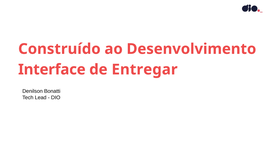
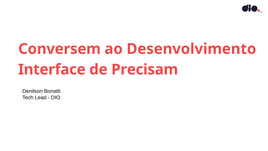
Construído: Construído -> Conversem
Entregar: Entregar -> Precisam
